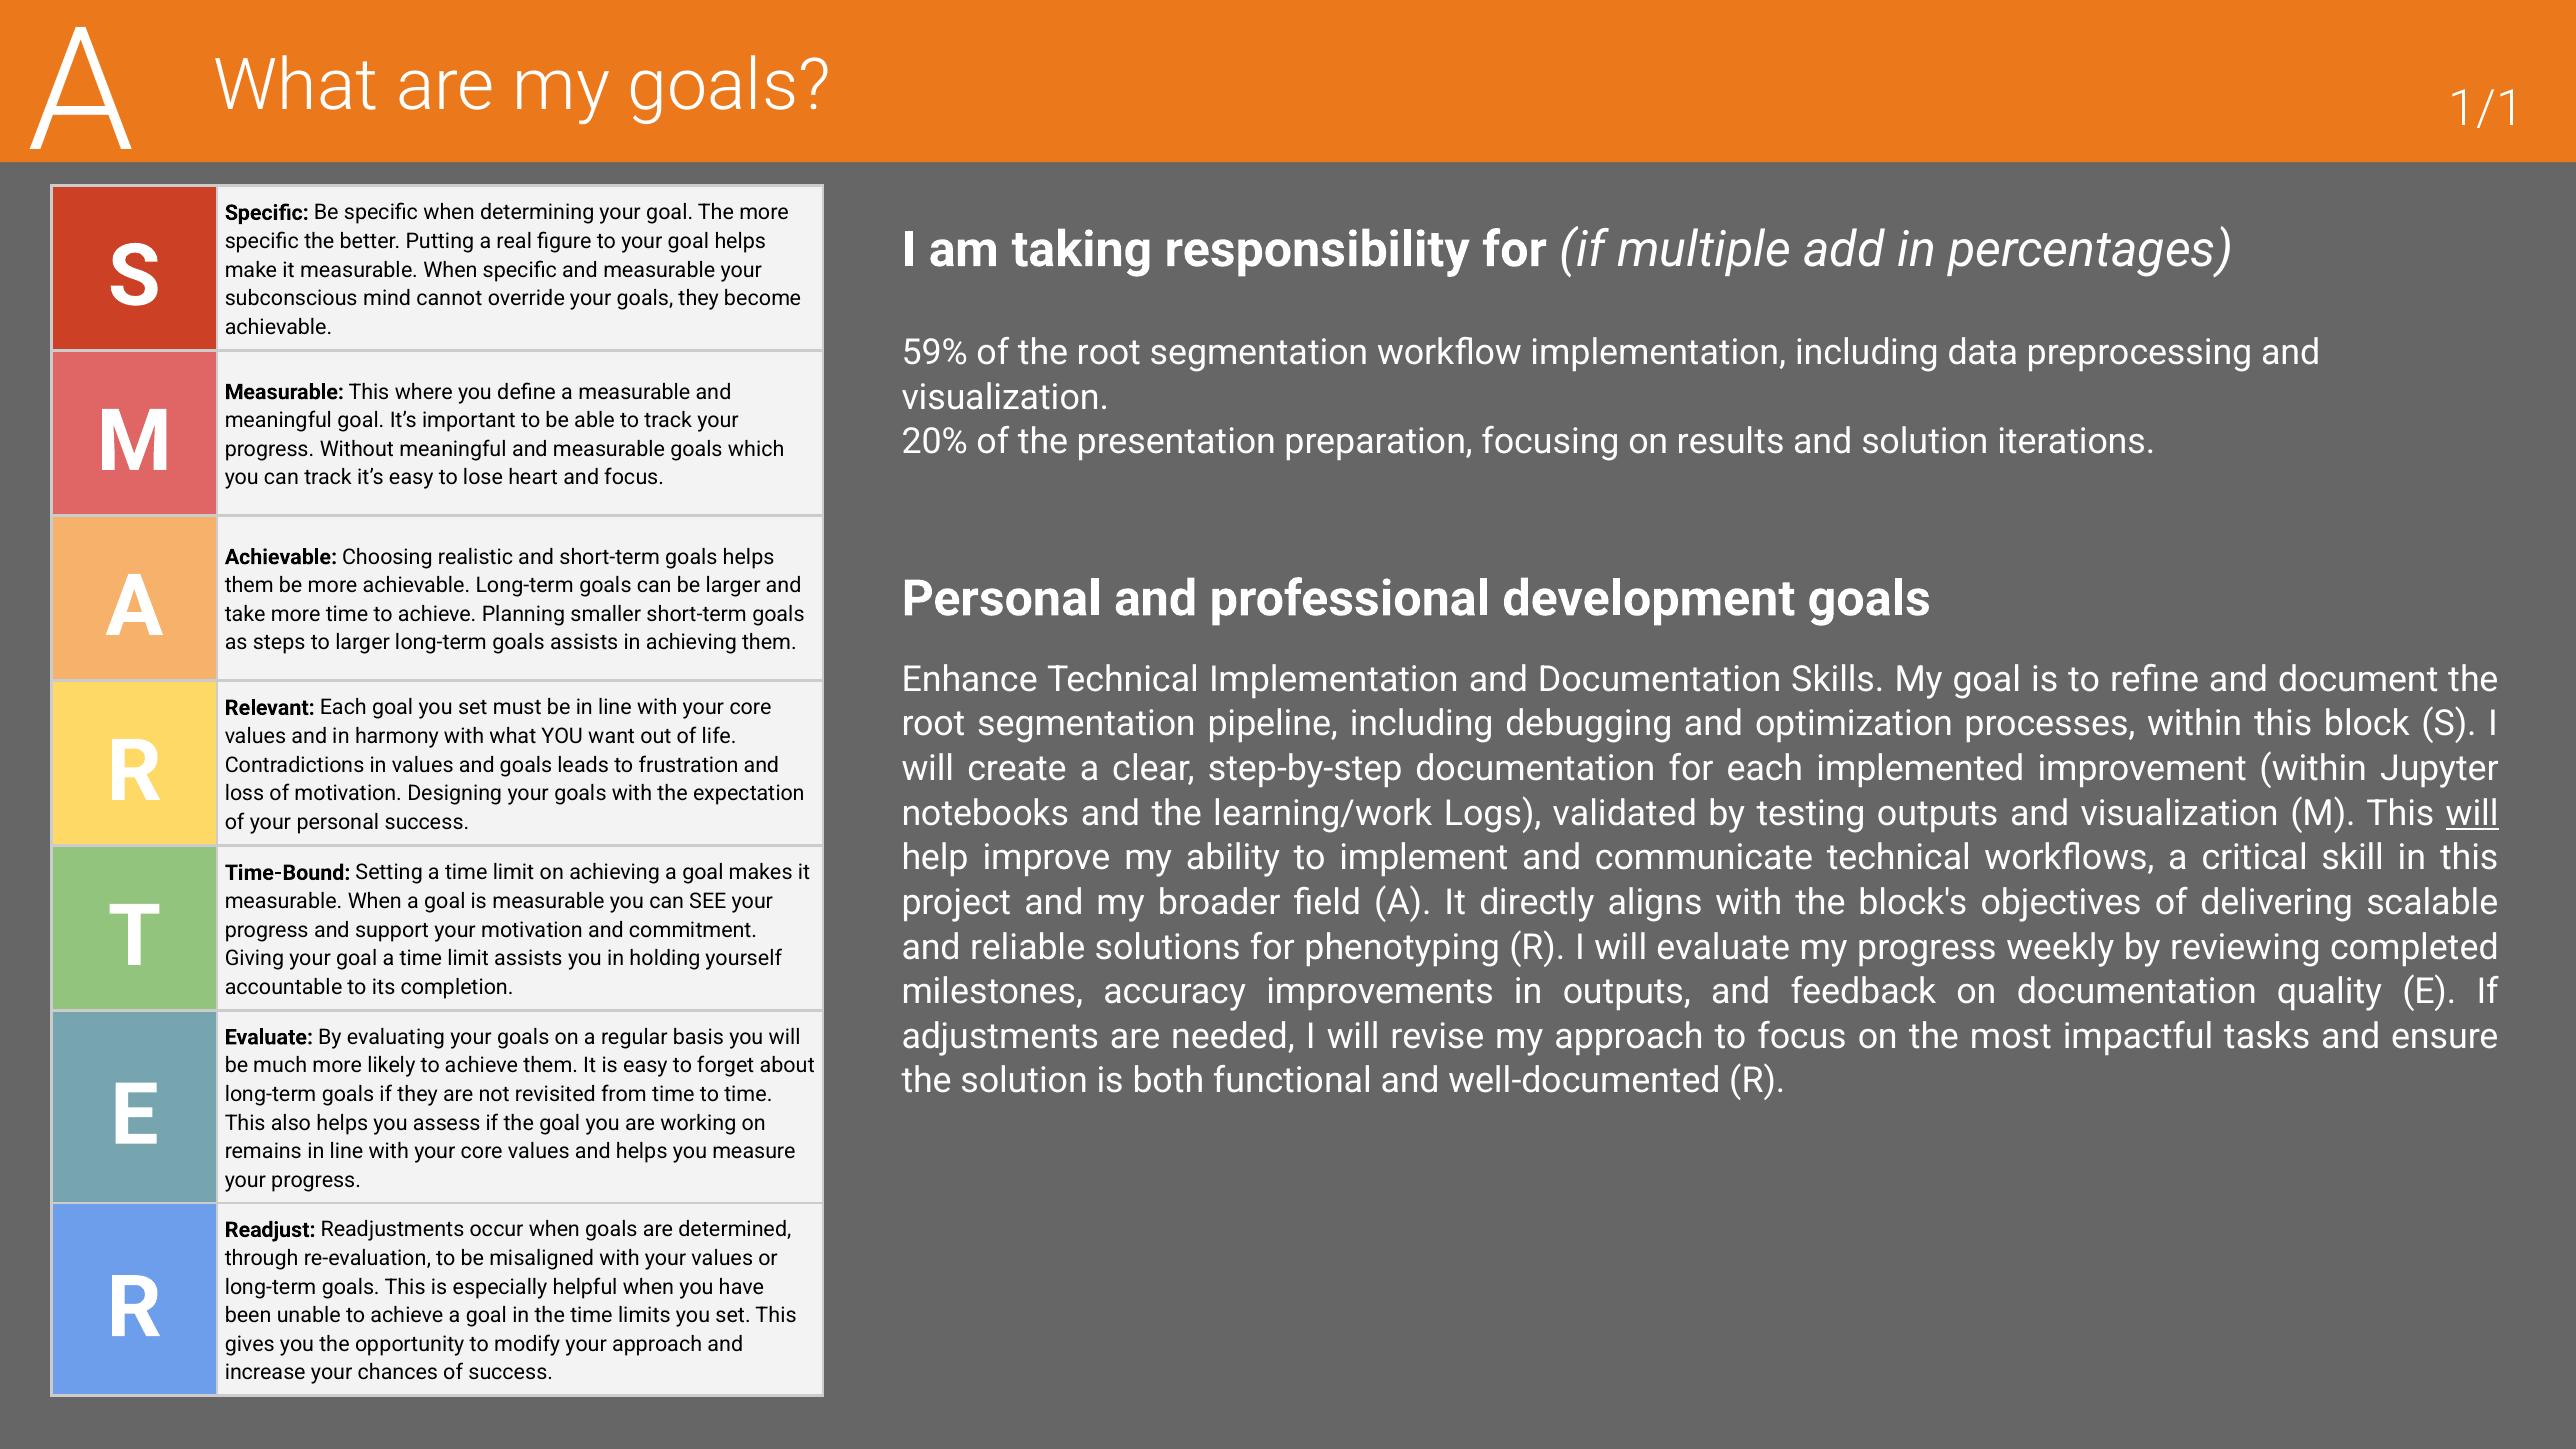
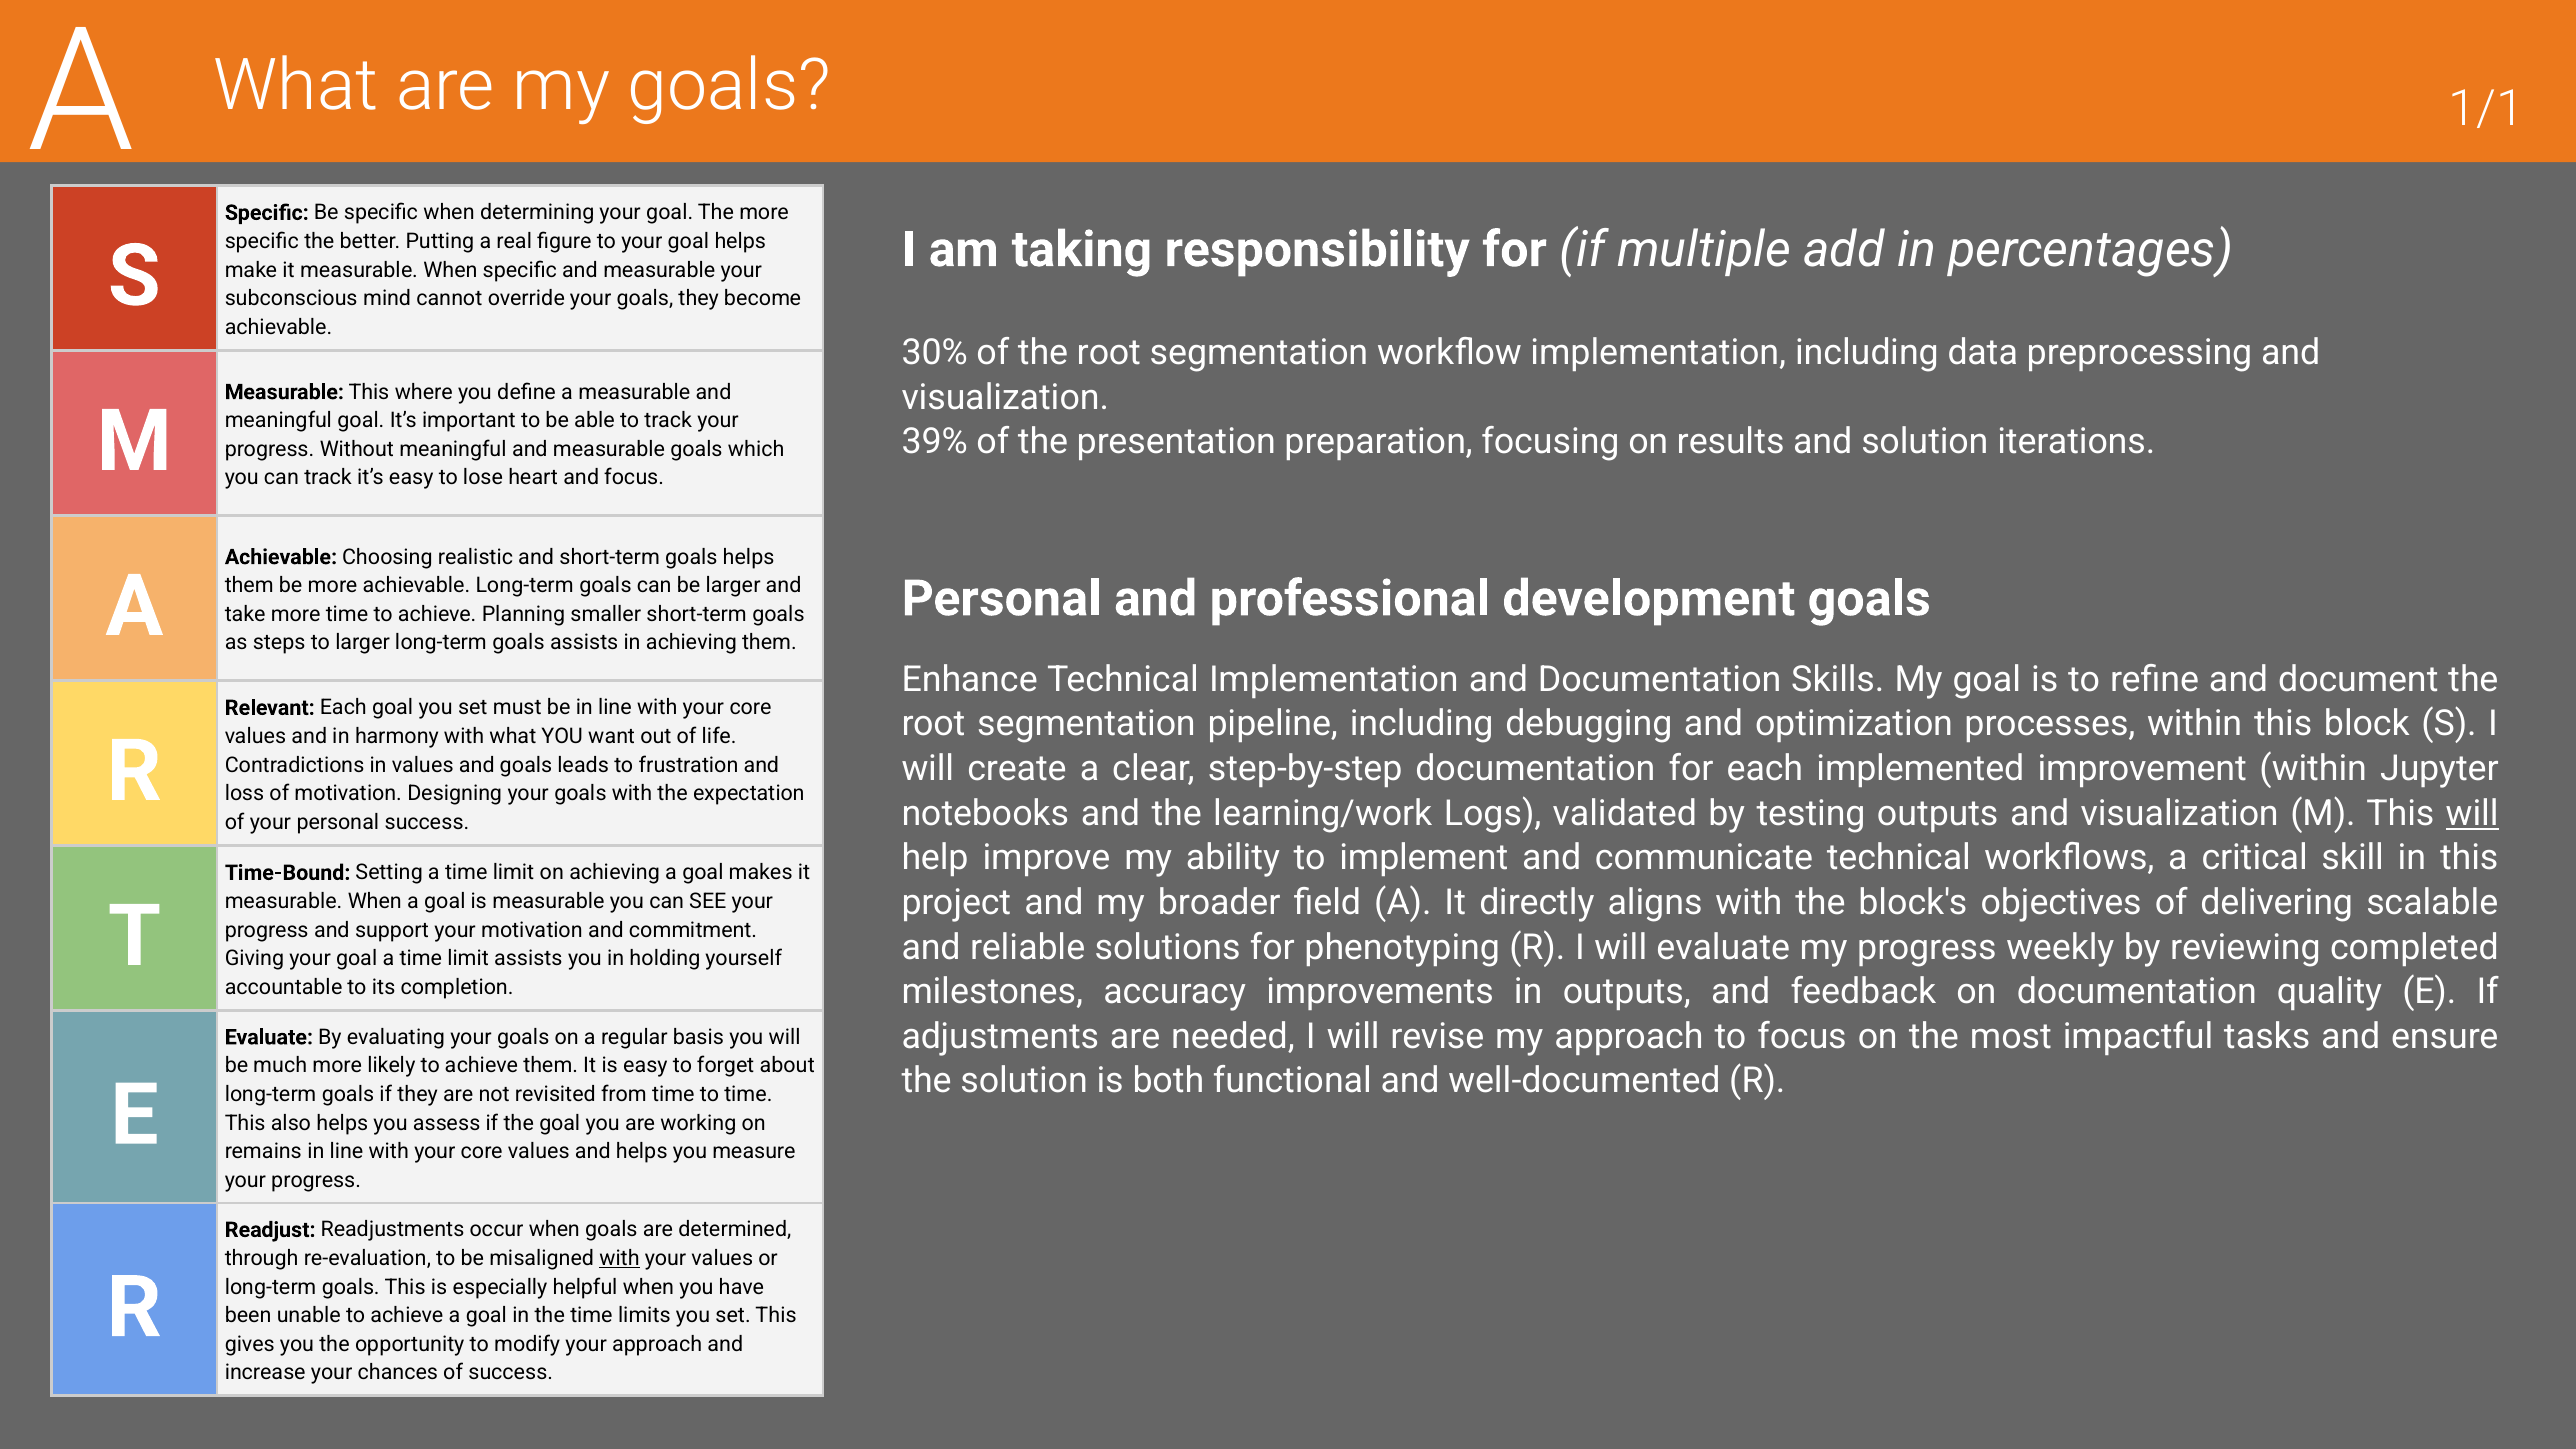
59%: 59% -> 30%
20%: 20% -> 39%
with at (619, 1258) underline: none -> present
